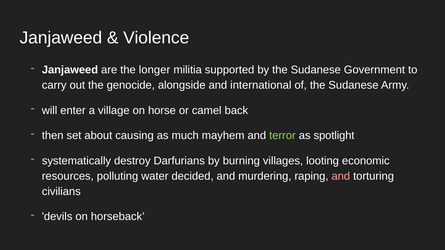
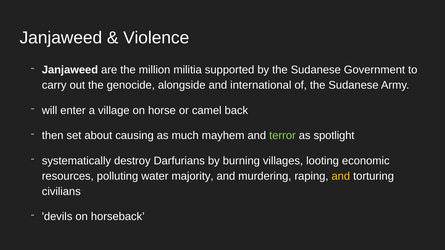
longer: longer -> million
decided: decided -> majority
and at (341, 176) colour: pink -> yellow
